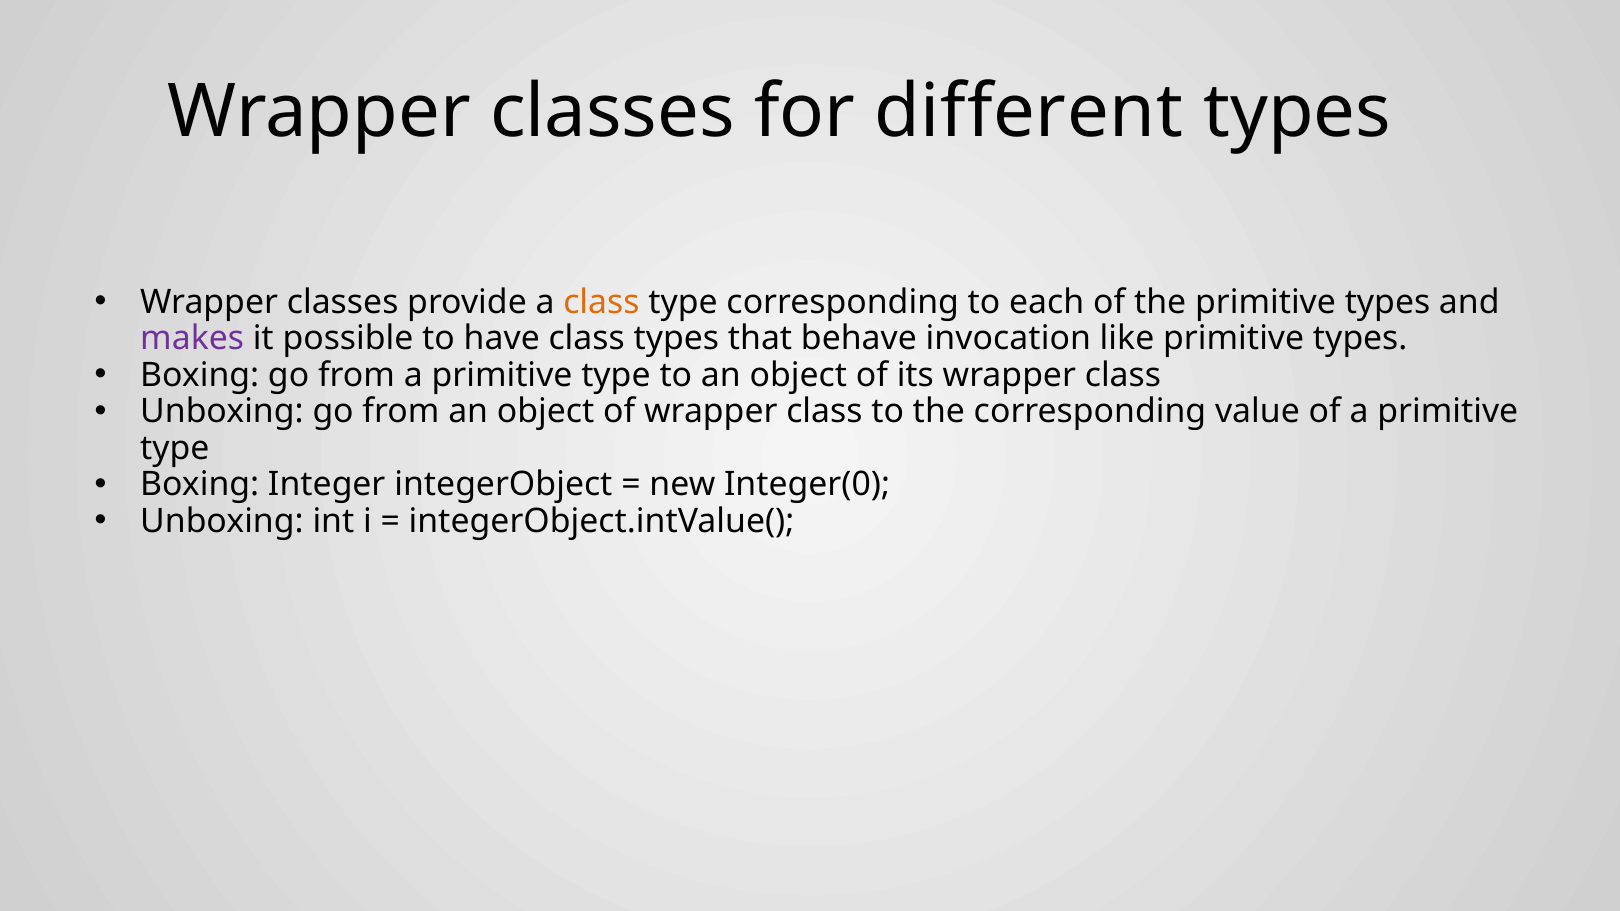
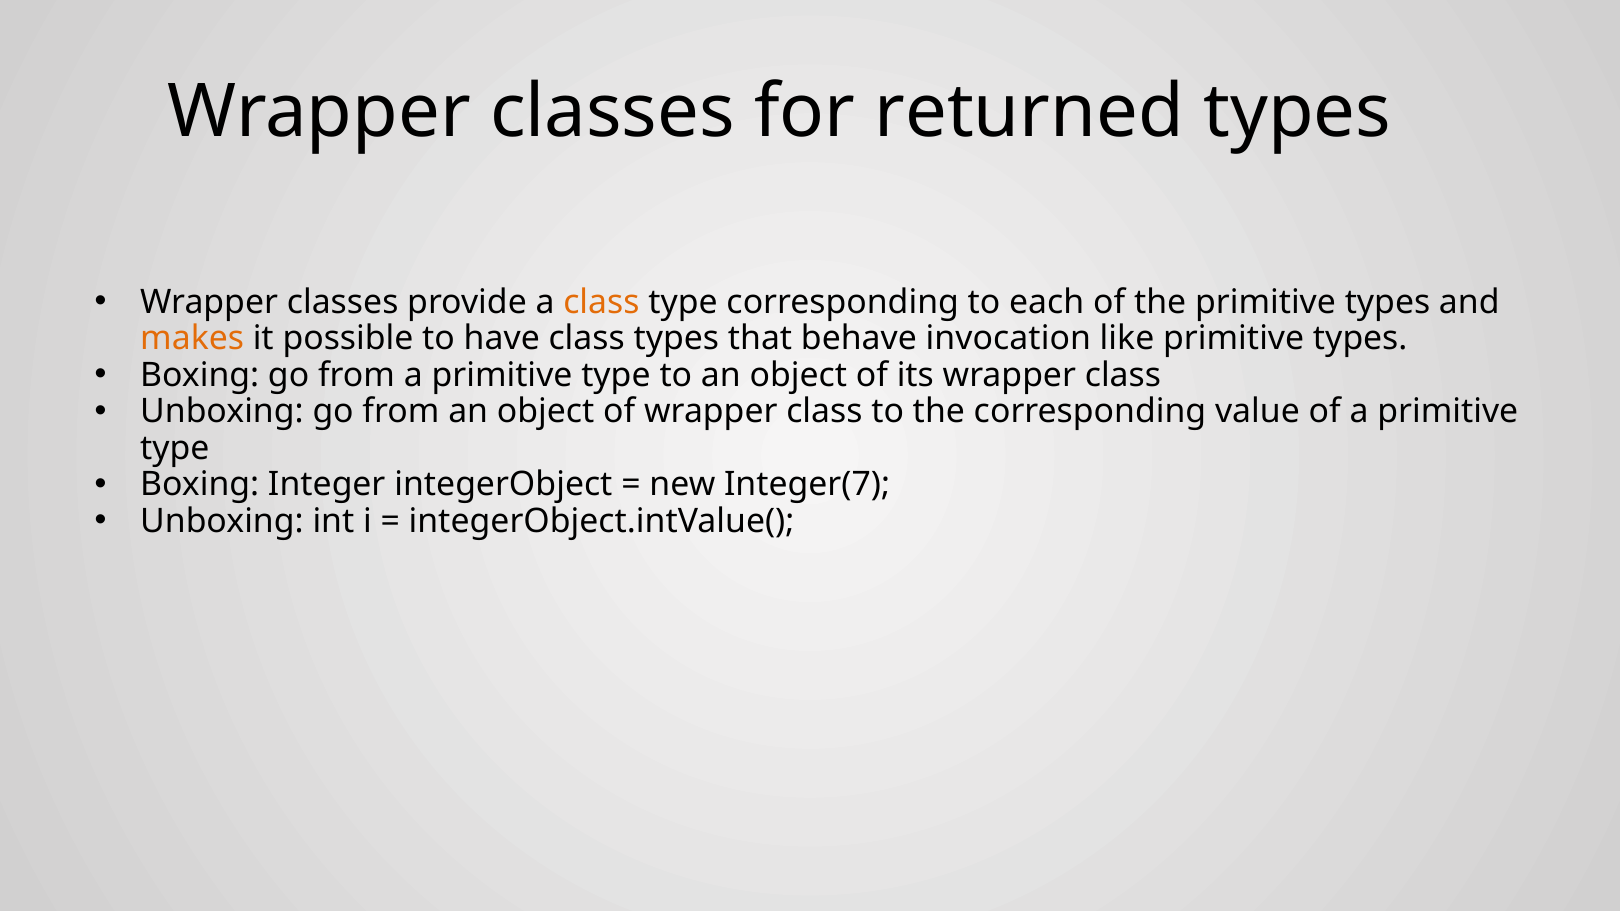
different: different -> returned
makes colour: purple -> orange
Integer(0: Integer(0 -> Integer(7
